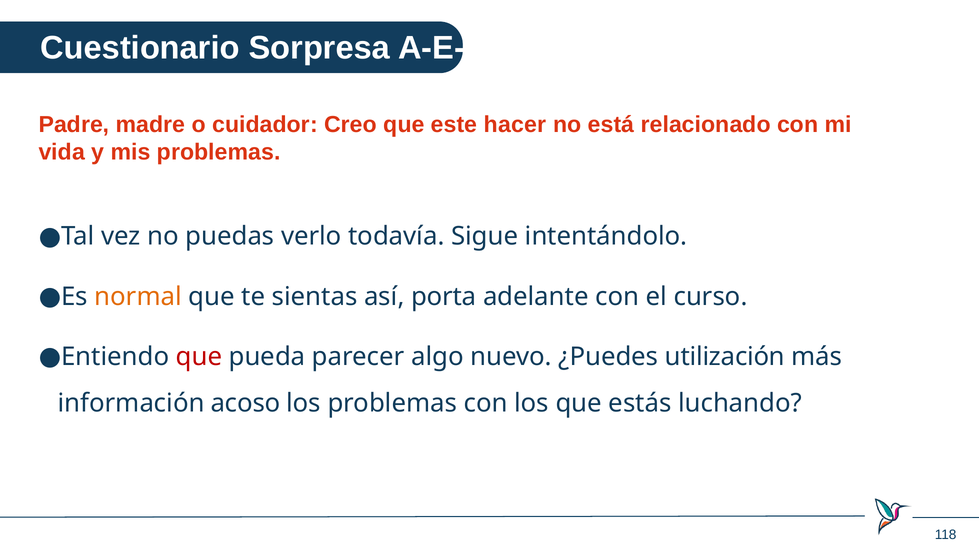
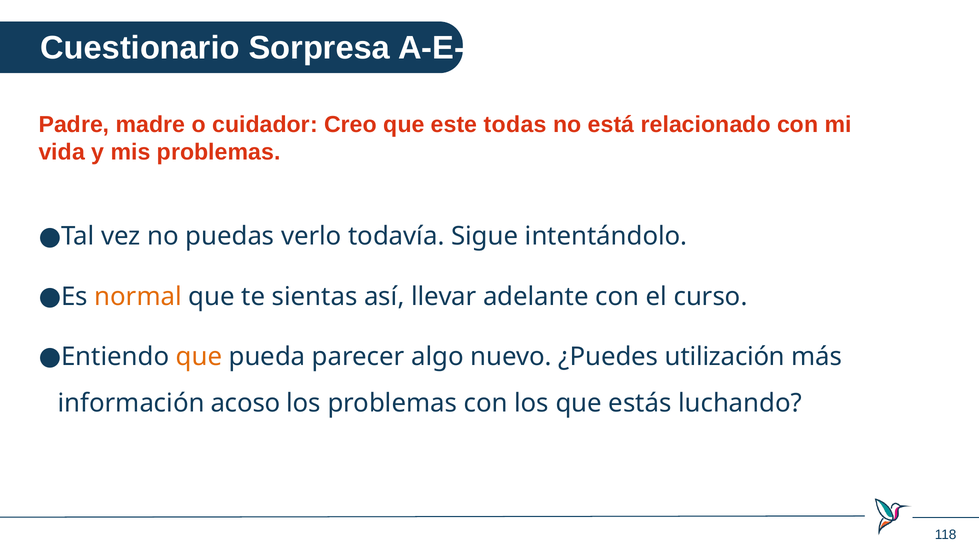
hacer: hacer -> todas
porta: porta -> llevar
que at (199, 357) colour: red -> orange
